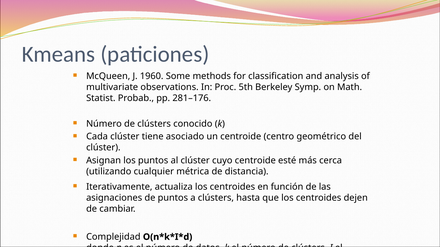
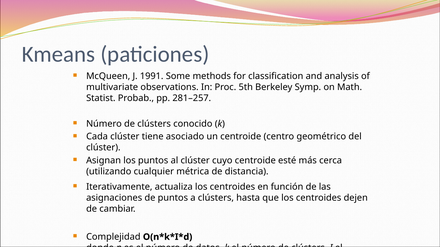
1960: 1960 -> 1991
281–176: 281–176 -> 281–257
